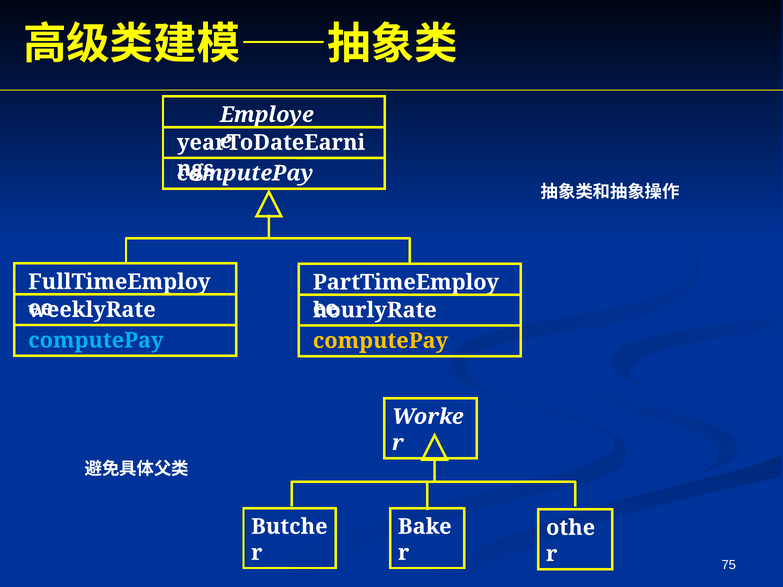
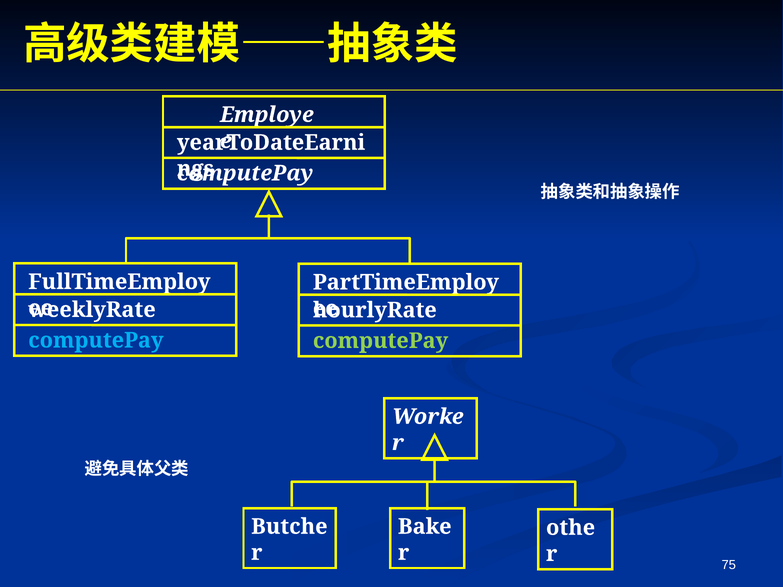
computePay at (381, 341) colour: yellow -> light green
